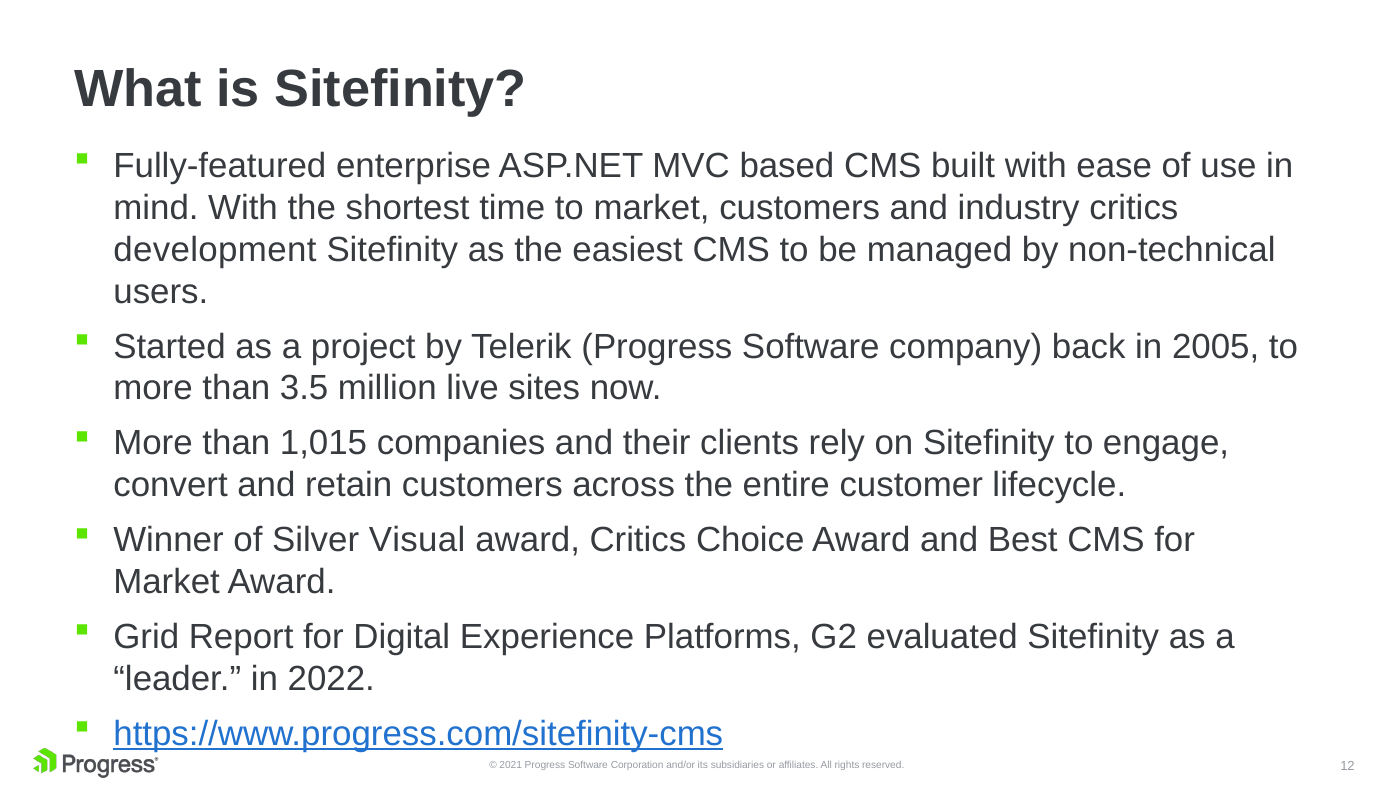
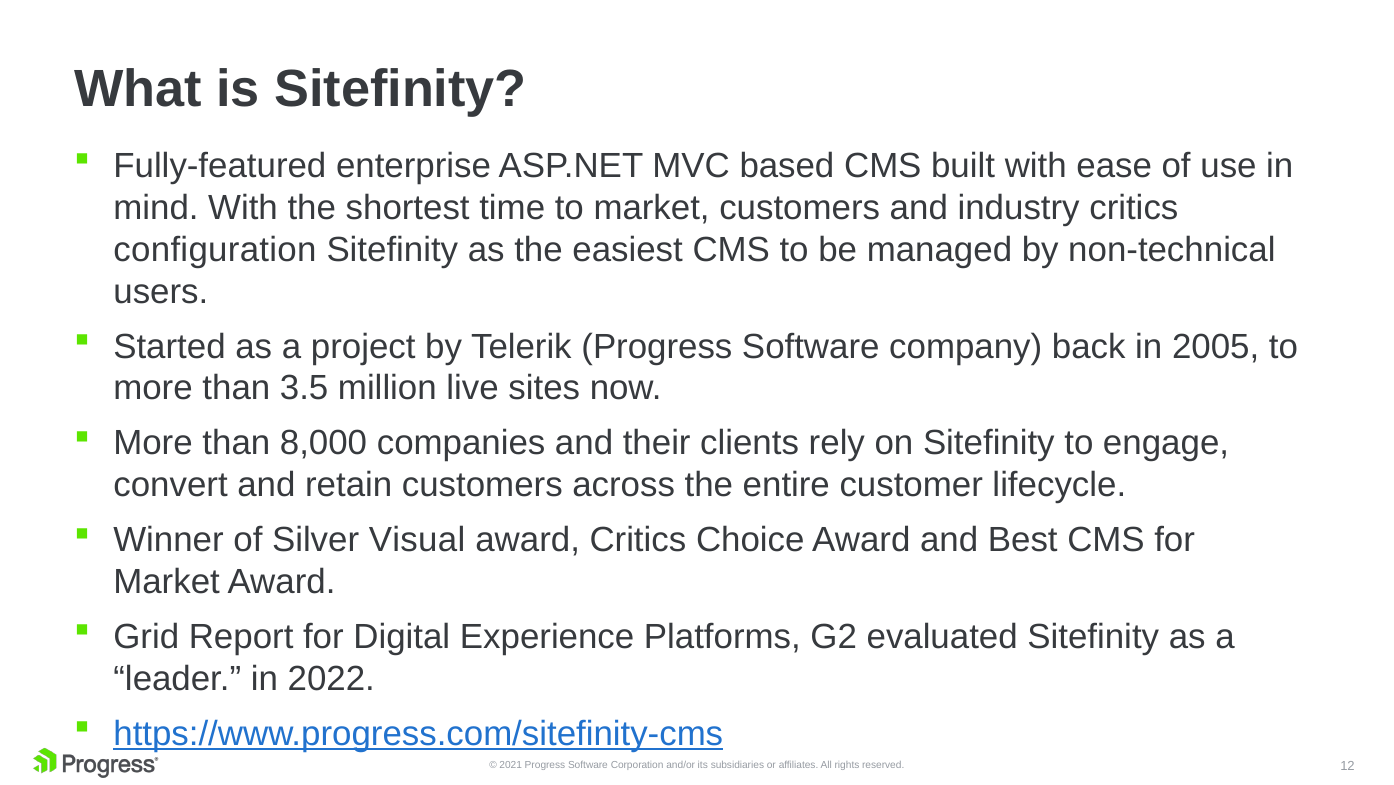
development: development -> configuration
1,015: 1,015 -> 8,000
